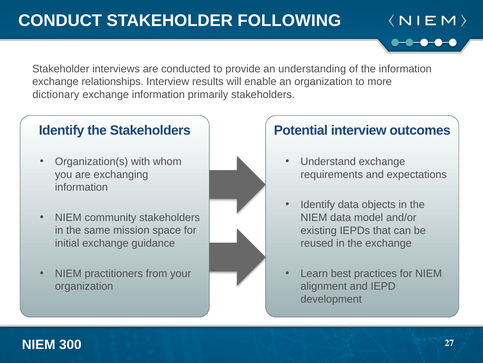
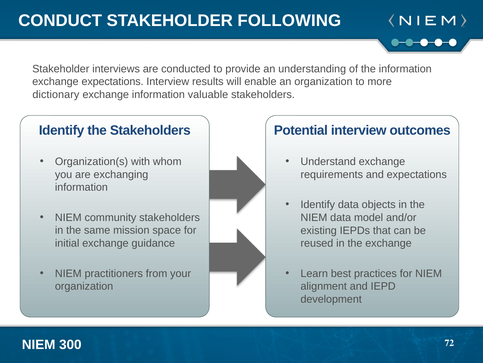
exchange relationships: relationships -> expectations
primarily: primarily -> valuable
27: 27 -> 72
